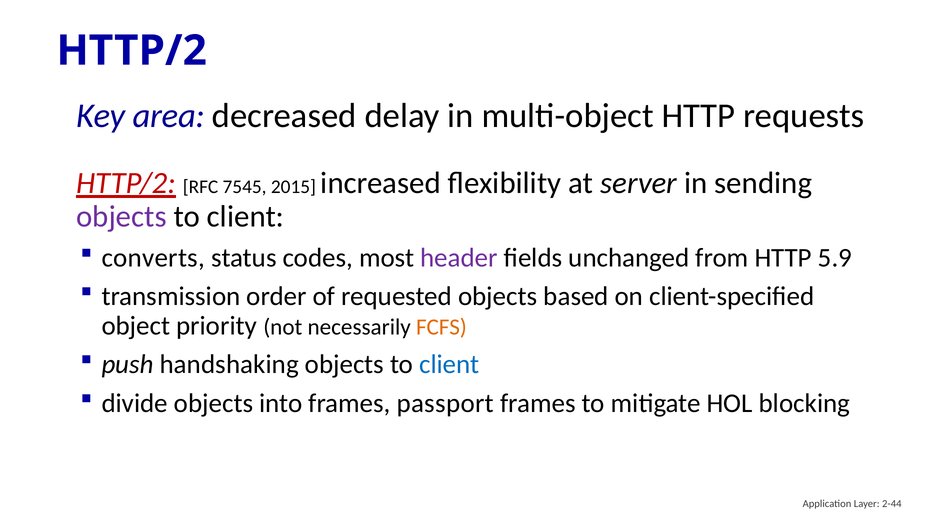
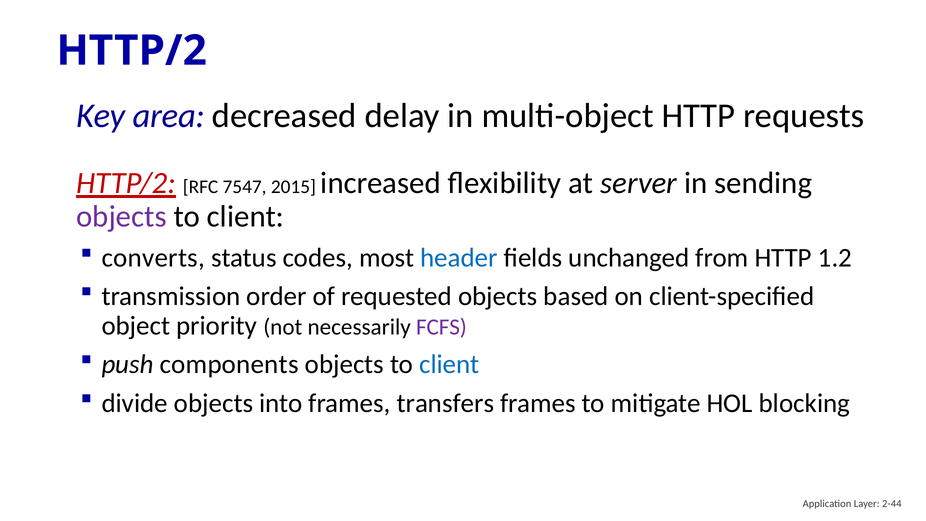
7545: 7545 -> 7547
header colour: purple -> blue
5.9: 5.9 -> 1.2
FCFS colour: orange -> purple
handshaking: handshaking -> components
passport: passport -> transfers
